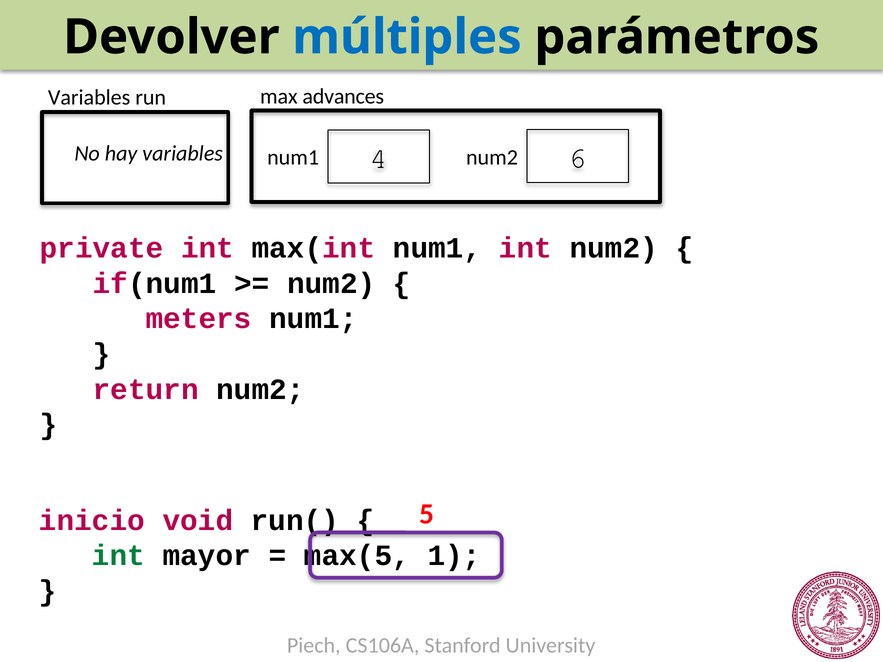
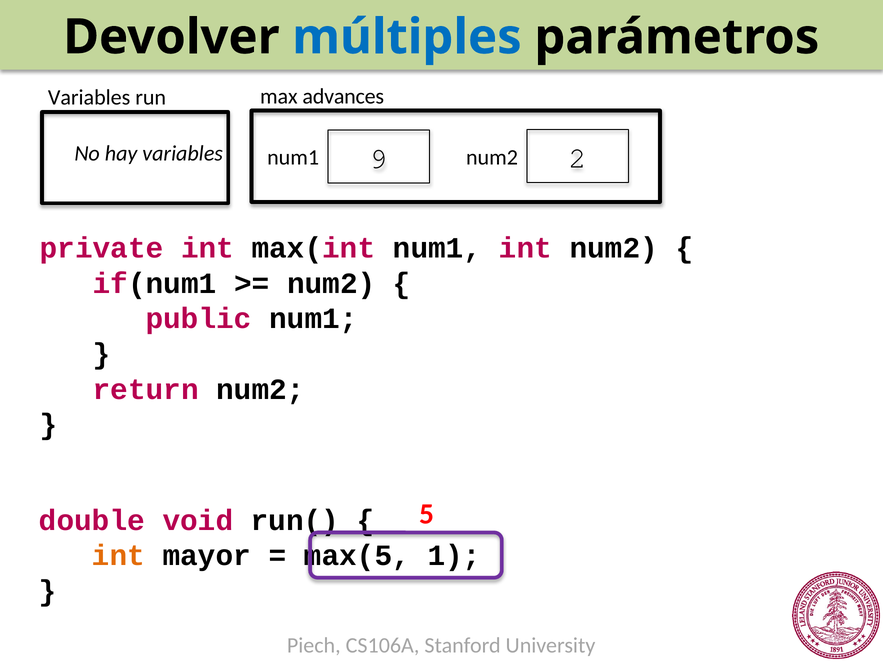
4: 4 -> 9
6: 6 -> 2
meters: meters -> public
inicio: inicio -> double
int at (118, 556) colour: green -> orange
